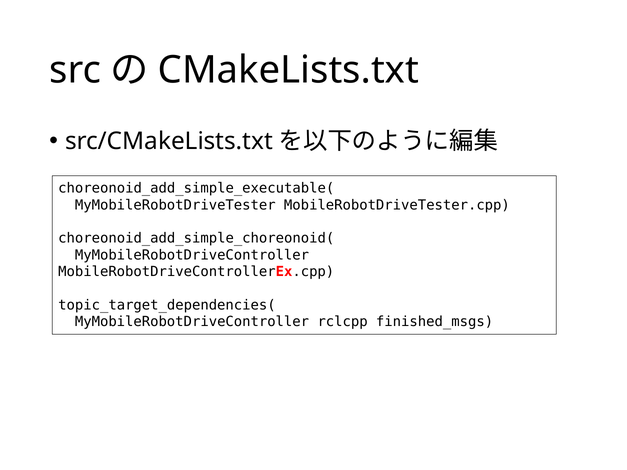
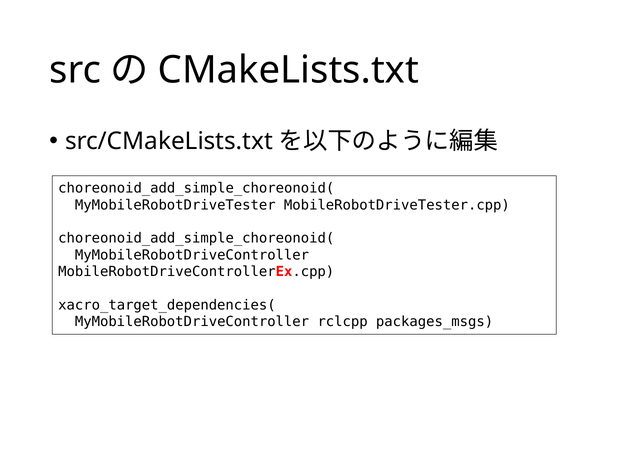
choreonoid_add_simple_executable( at (196, 188): choreonoid_add_simple_executable( -> choreonoid_add_simple_choreonoid(
topic_target_dependencies(: topic_target_dependencies( -> xacro_target_dependencies(
finished_msgs: finished_msgs -> packages_msgs
